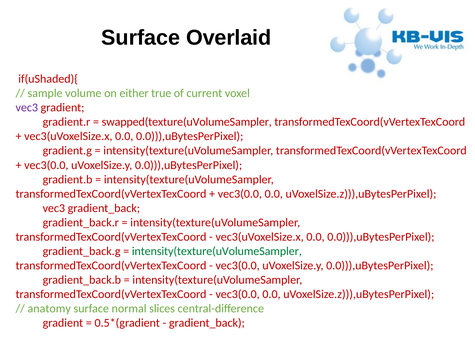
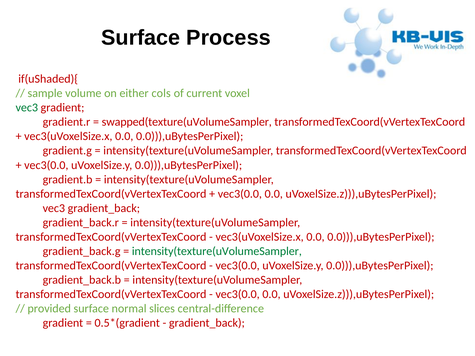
Overlaid: Overlaid -> Process
true: true -> cols
vec3 at (27, 108) colour: purple -> green
anatomy: anatomy -> provided
